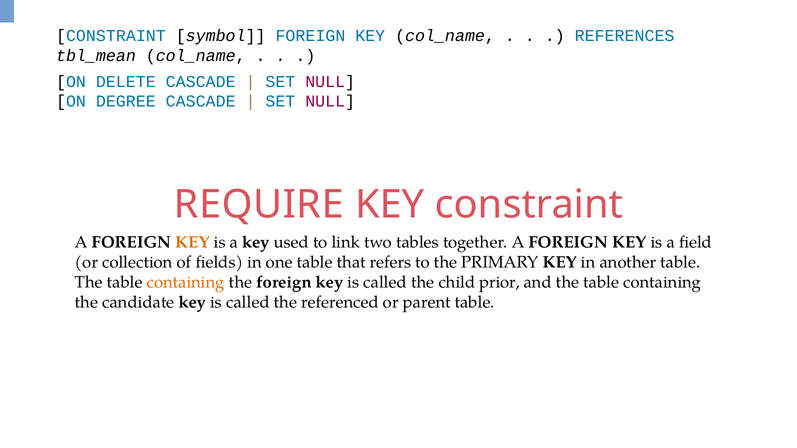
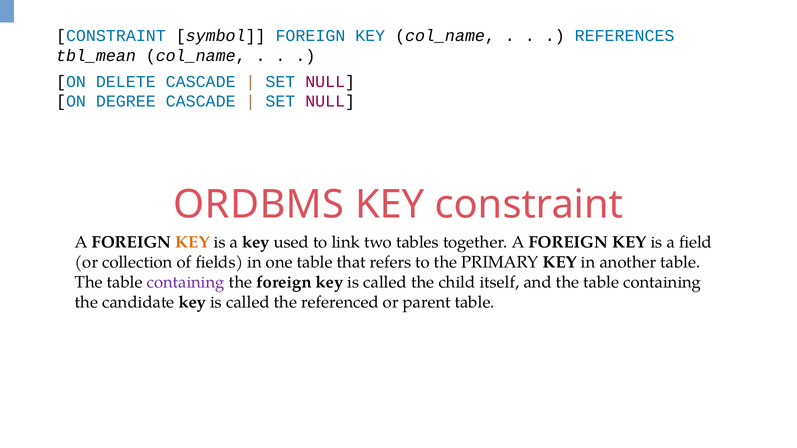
REQUIRE: REQUIRE -> ORDBMS
containing at (186, 282) colour: orange -> purple
prior: prior -> itself
